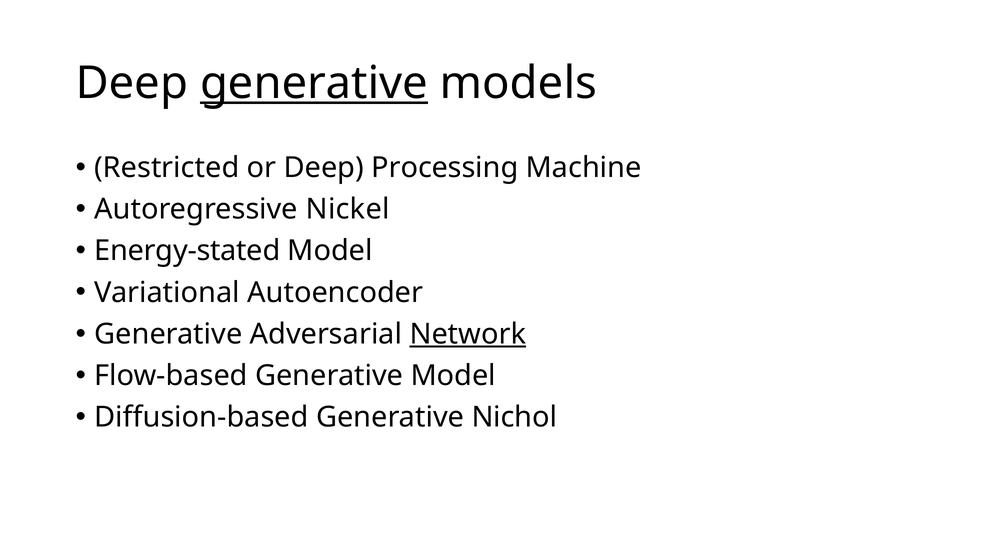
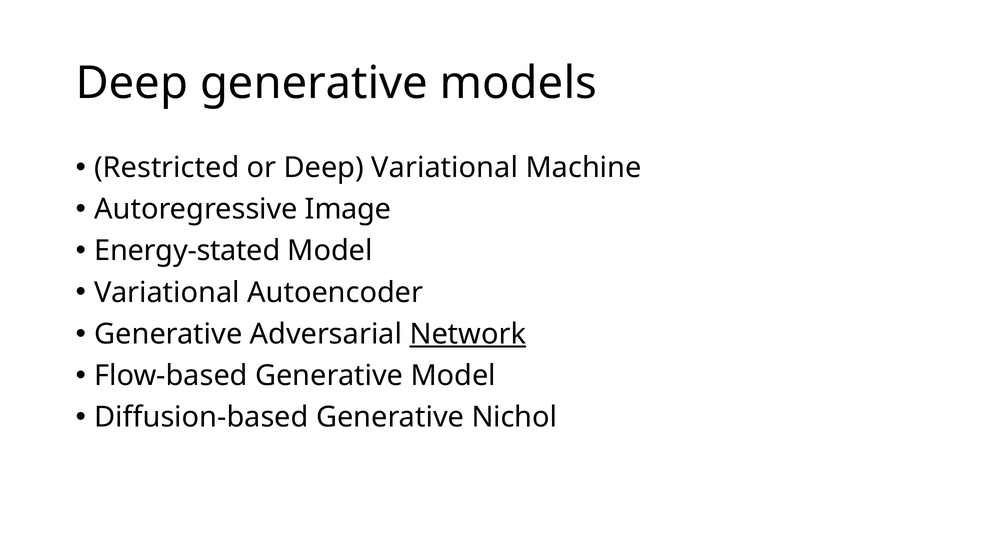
generative at (314, 83) underline: present -> none
Deep Processing: Processing -> Variational
Nickel: Nickel -> Image
